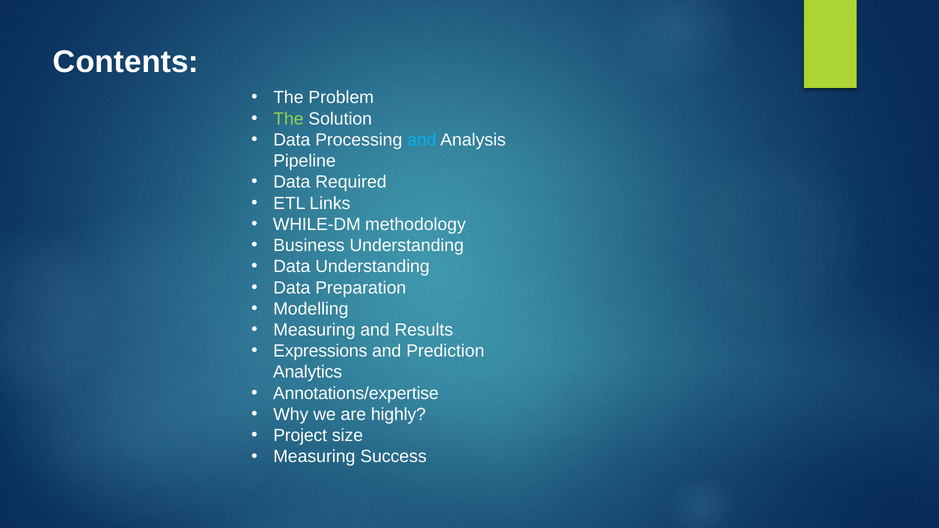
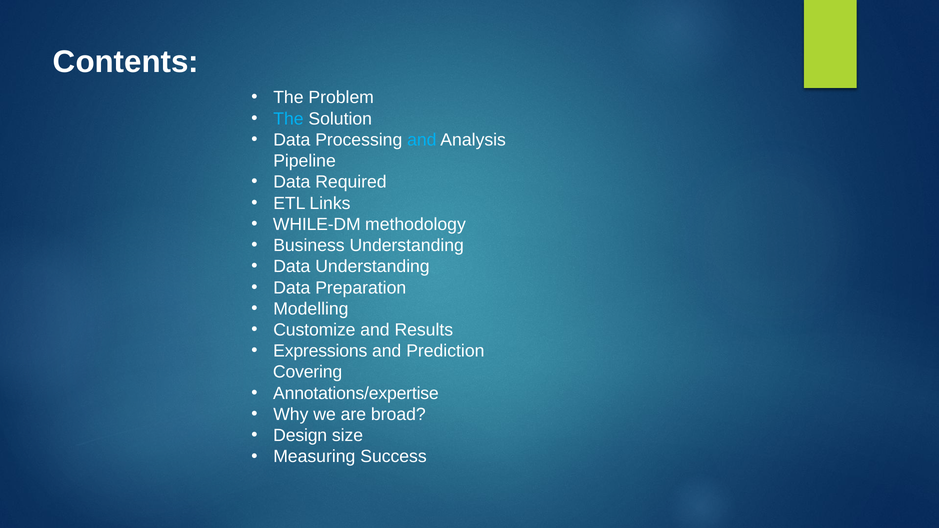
The at (288, 119) colour: light green -> light blue
Measuring at (314, 330): Measuring -> Customize
Analytics: Analytics -> Covering
highly: highly -> broad
Project: Project -> Design
